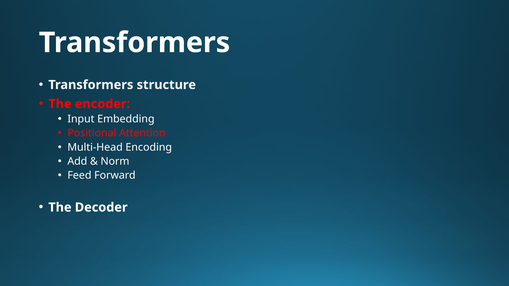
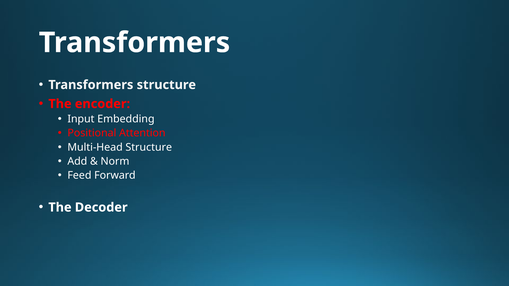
Multi-Head Encoding: Encoding -> Structure
